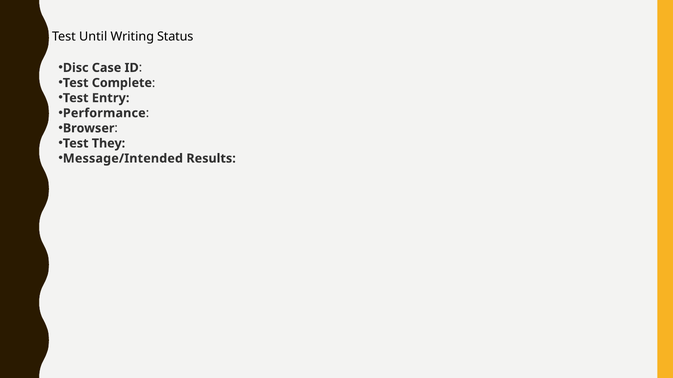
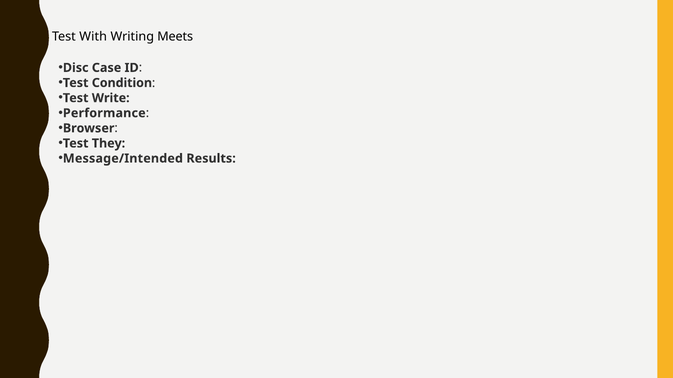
Until: Until -> With
Status: Status -> Meets
Complete: Complete -> Condition
Entry: Entry -> Write
